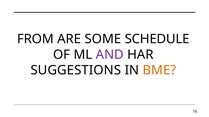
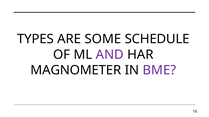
FROM: FROM -> TYPES
SUGGESTIONS: SUGGESTIONS -> MAGNOMETER
BME colour: orange -> purple
